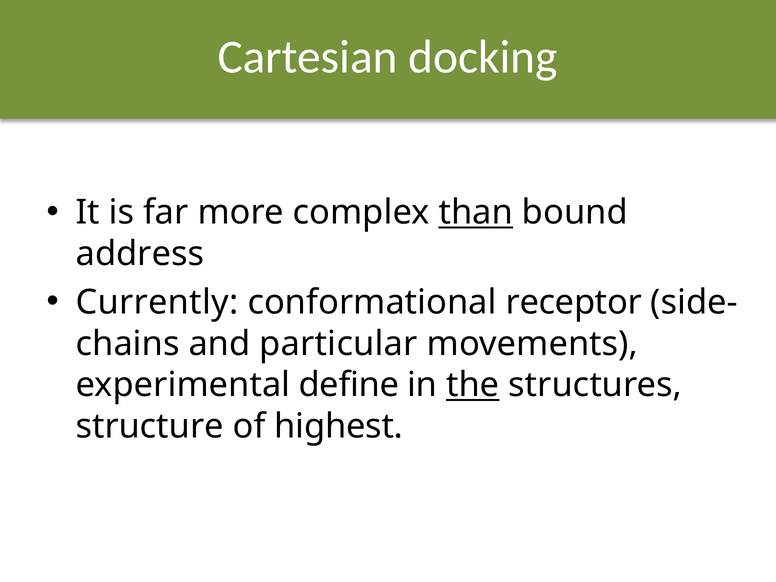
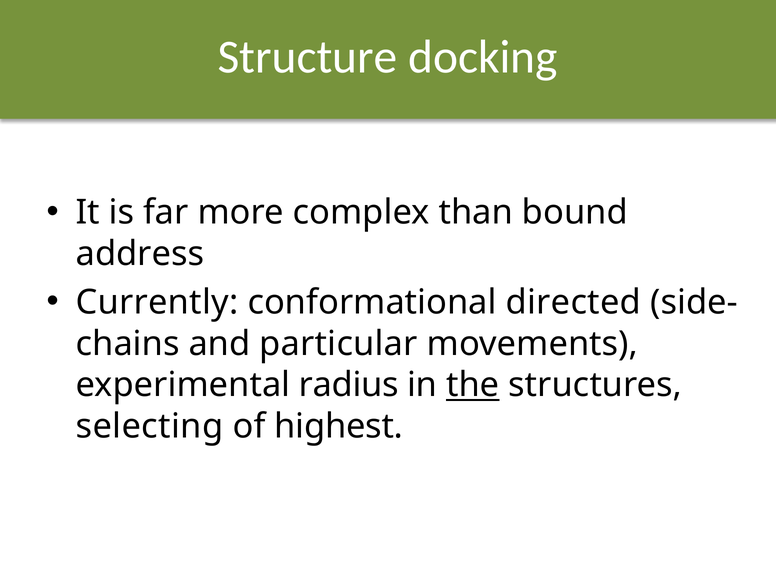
Cartesian: Cartesian -> Structure
than underline: present -> none
receptor: receptor -> directed
define: define -> radius
structure: structure -> selecting
